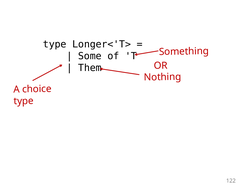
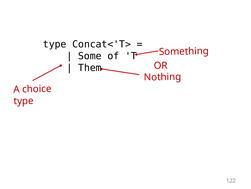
Longer<'T>: Longer<'T> -> Concat<'T>
